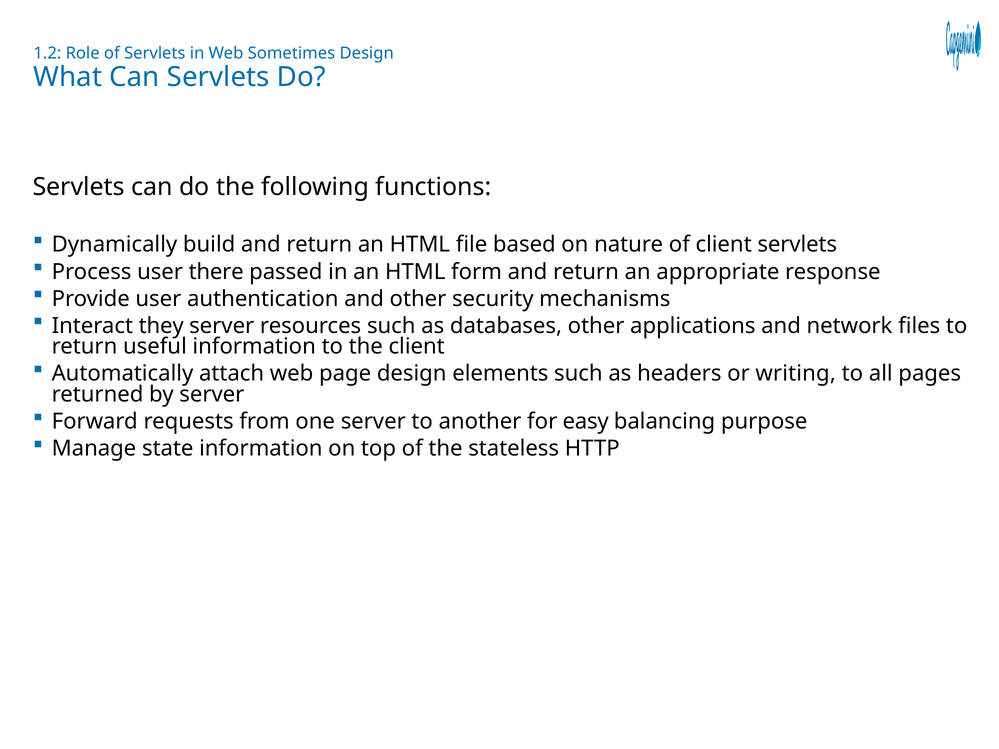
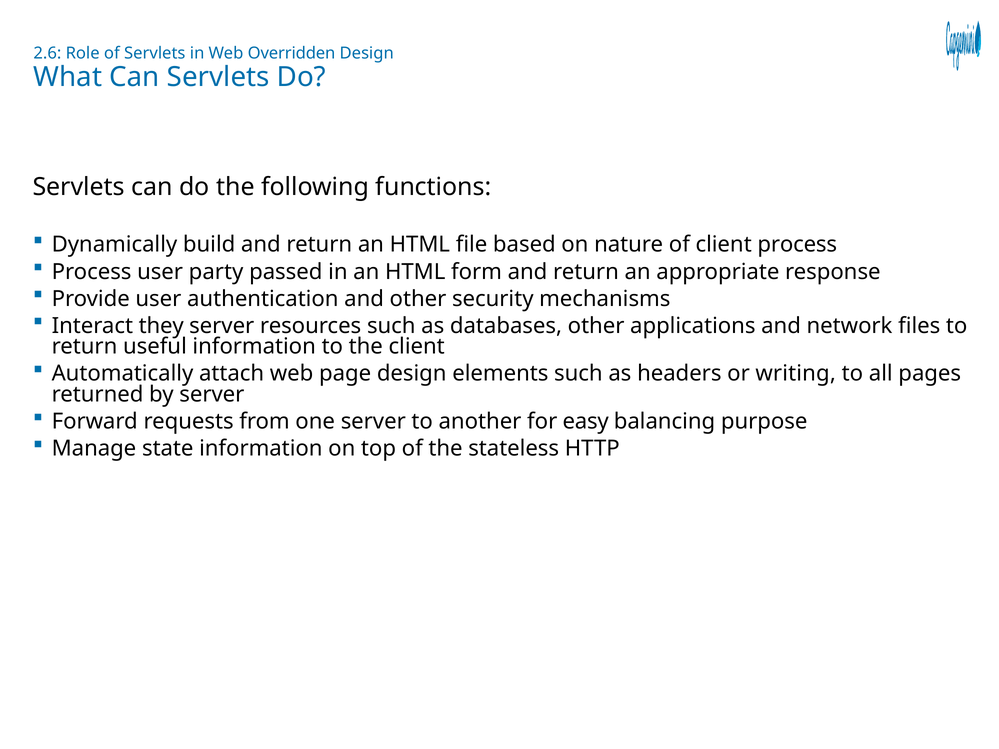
1.2: 1.2 -> 2.6
Sometimes: Sometimes -> Overridden
client servlets: servlets -> process
there: there -> party
